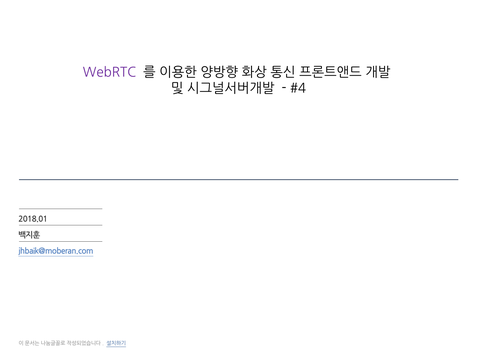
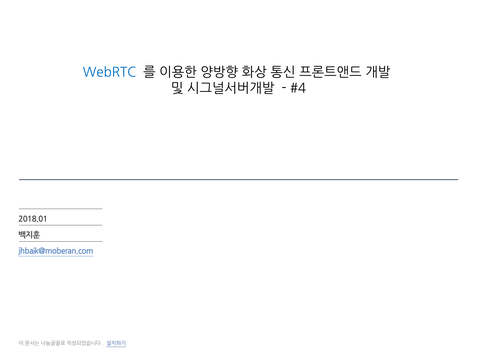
WebRTC colour: purple -> blue
